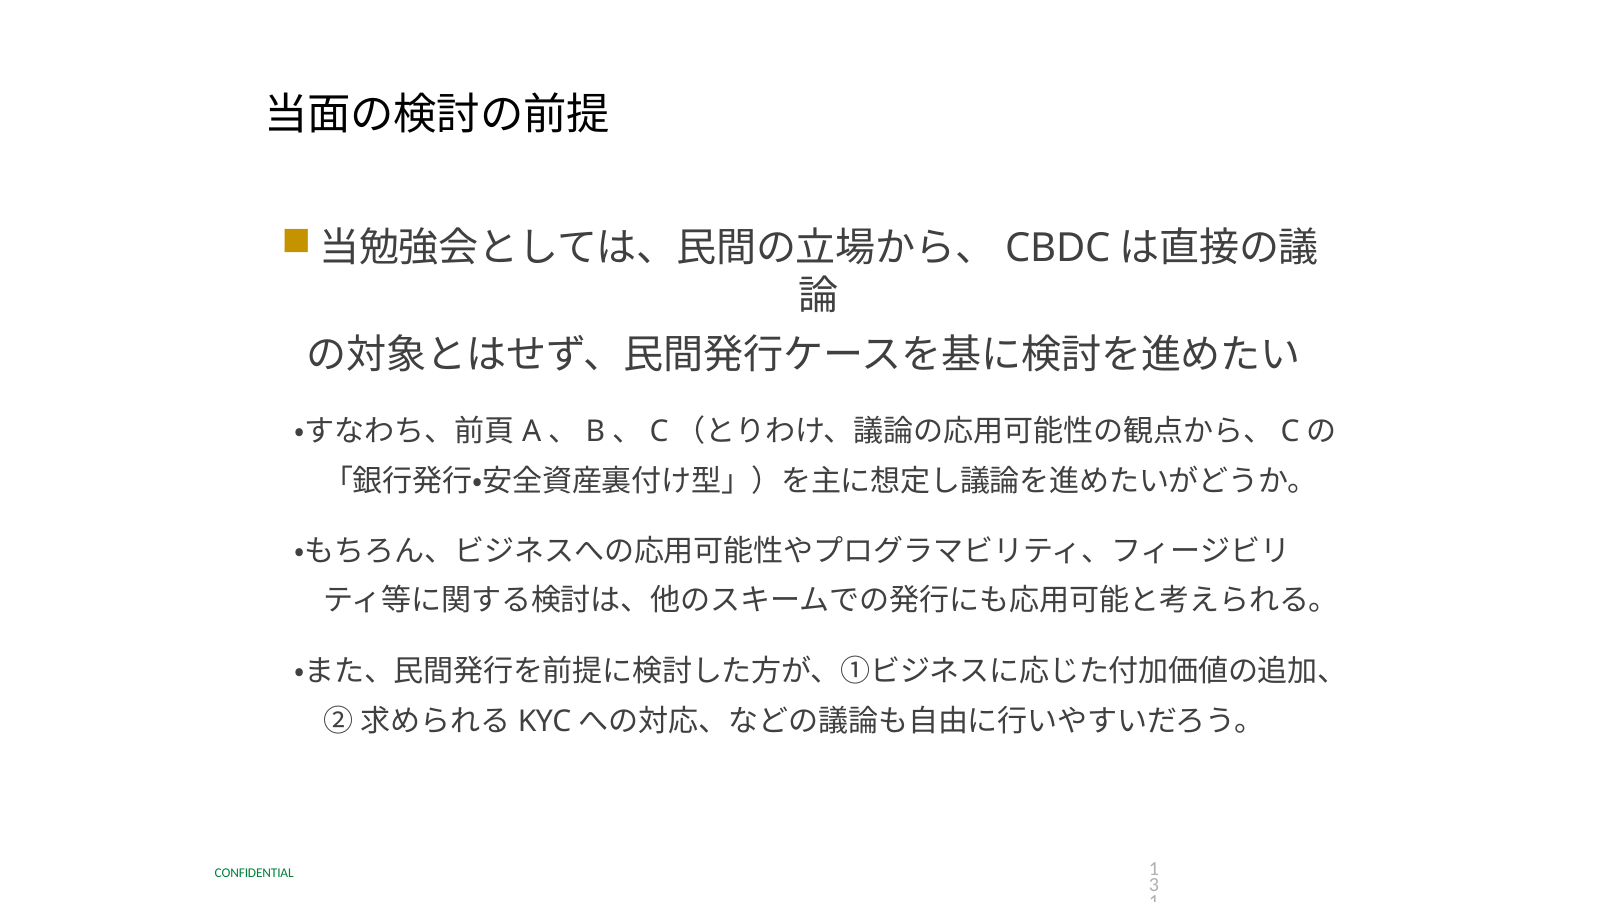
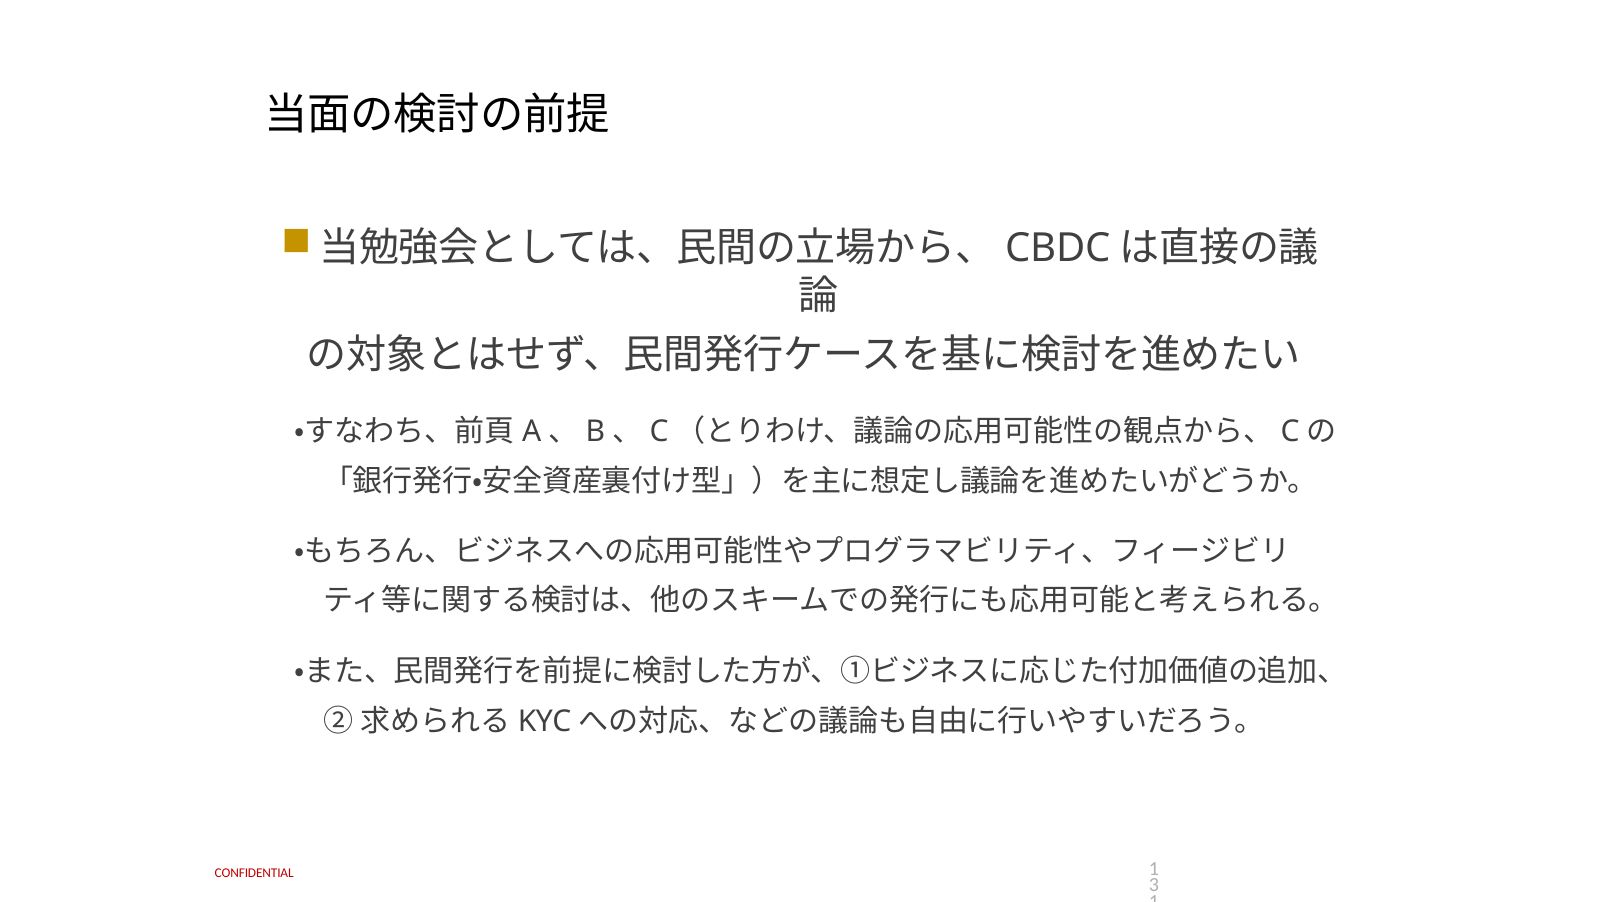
CONFIDENTIAL colour: green -> red
